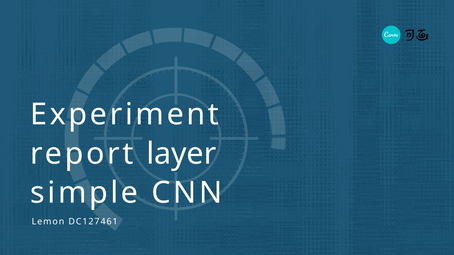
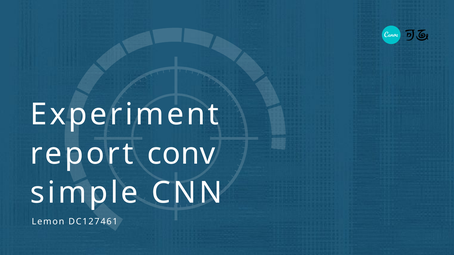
layer: layer -> conv
